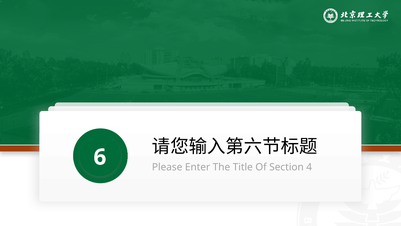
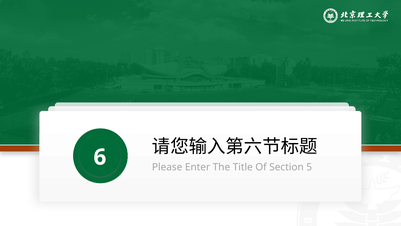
4: 4 -> 5
